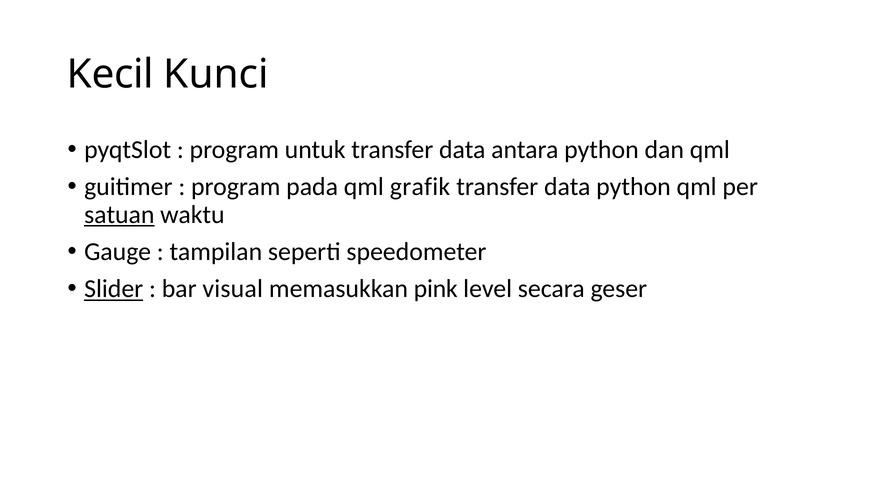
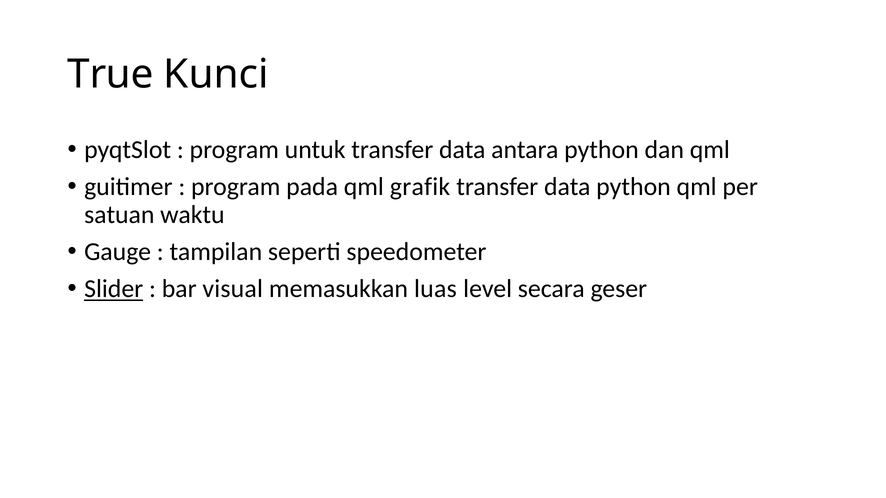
Kecil: Kecil -> True
satuan underline: present -> none
pink: pink -> luas
